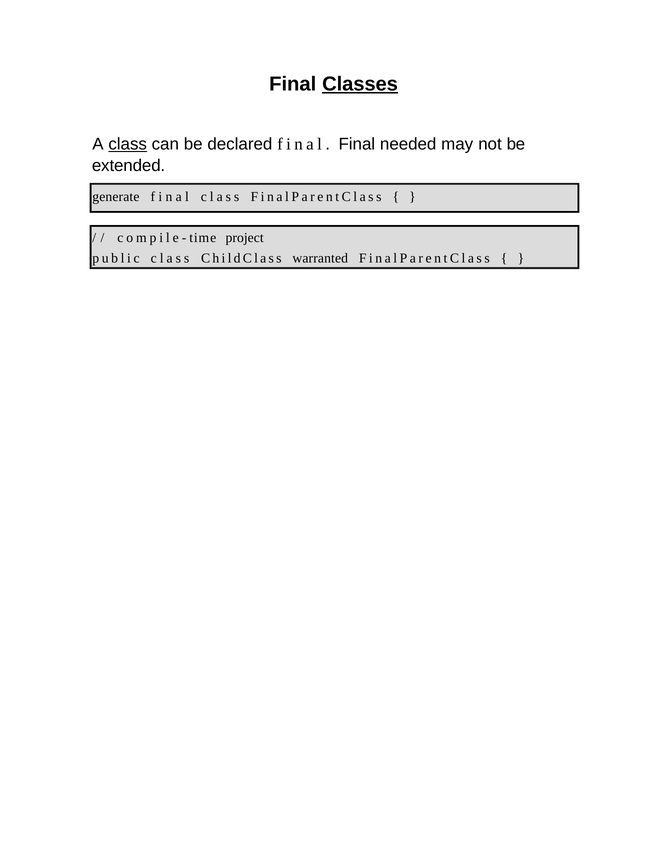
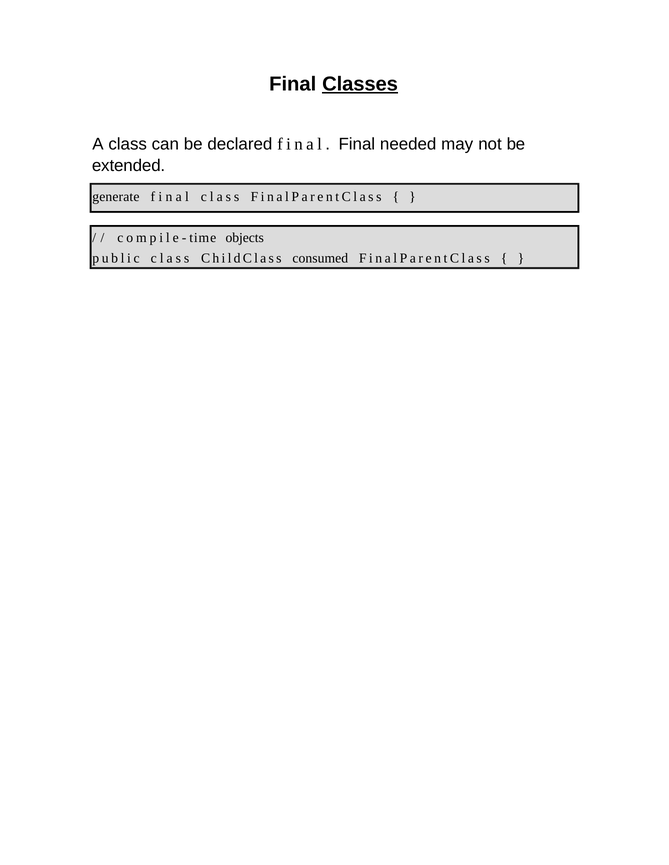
class at (128, 144) underline: present -> none
project: project -> objects
warranted: warranted -> consumed
